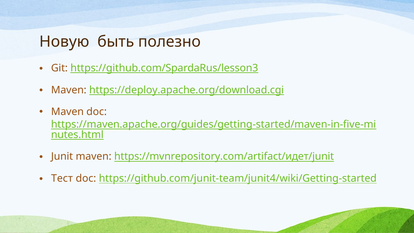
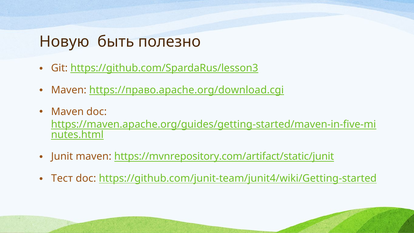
https://deploy.apache.org/download.cgi: https://deploy.apache.org/download.cgi -> https://право.apache.org/download.cgi
https://mvnrepository.com/artifact/идет/junit: https://mvnrepository.com/artifact/идет/junit -> https://mvnrepository.com/artifact/static/junit
